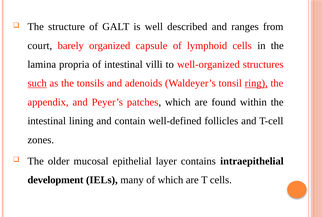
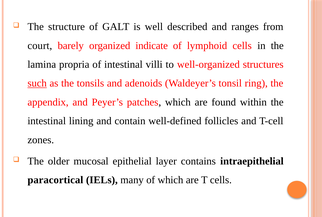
capsule: capsule -> indicate
ring underline: present -> none
development: development -> paracortical
